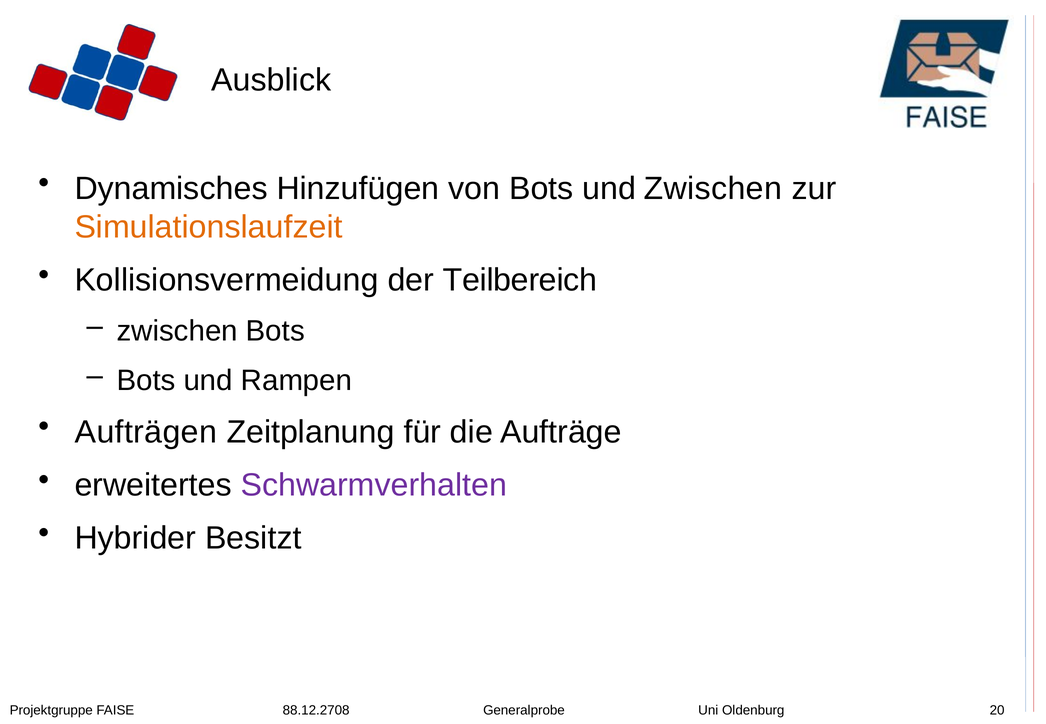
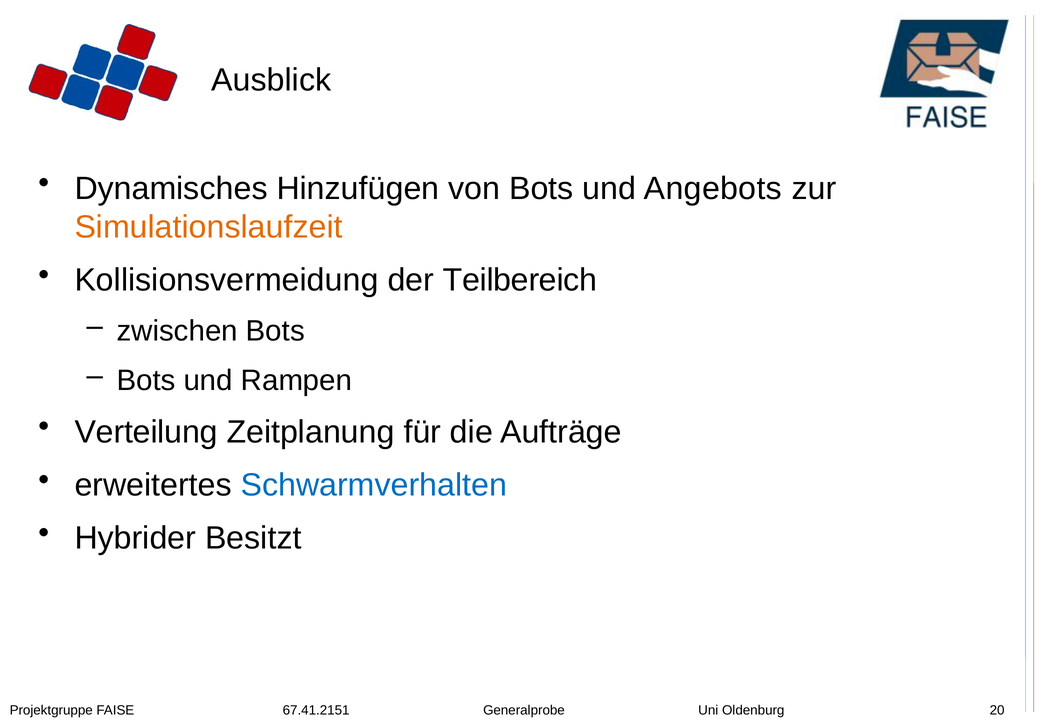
und Zwischen: Zwischen -> Angebots
Aufträgen: Aufträgen -> Verteilung
Schwarmverhalten colour: purple -> blue
88.12.2708: 88.12.2708 -> 67.41.2151
